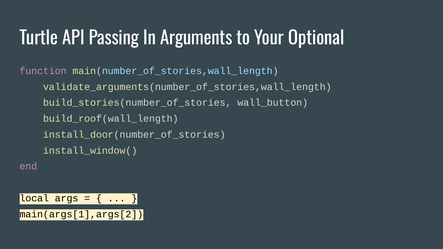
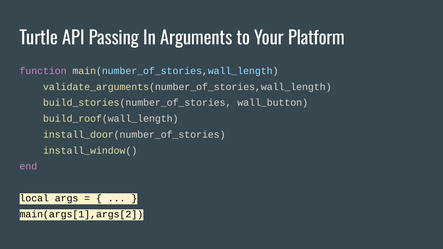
Optional: Optional -> Platform
